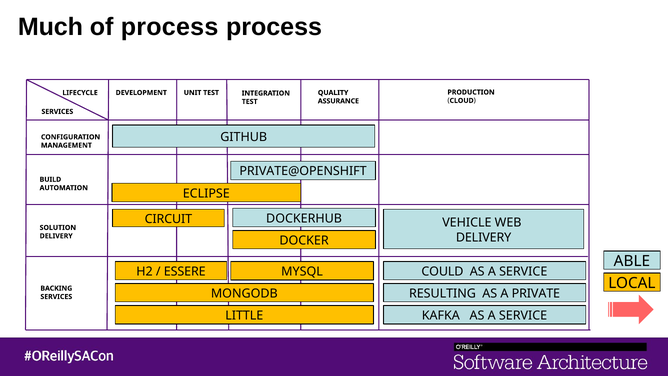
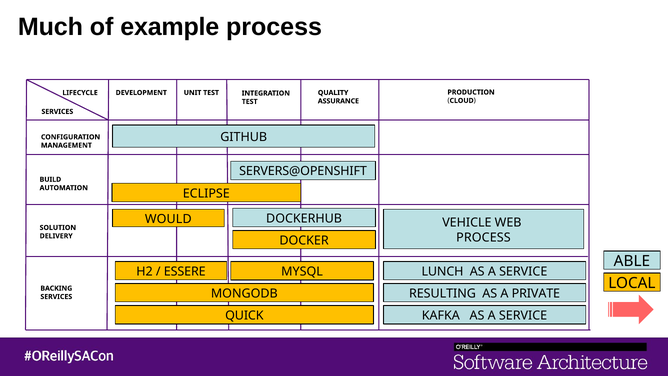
of process: process -> example
PRIVATE@OPENSHIFT: PRIVATE@OPENSHIFT -> SERVERS@OPENSHIFT
CIRCUIT: CIRCUIT -> WOULD
DELIVERY at (484, 237): DELIVERY -> PROCESS
COULD: COULD -> LUNCH
LITTLE: LITTLE -> QUICK
